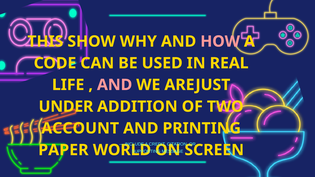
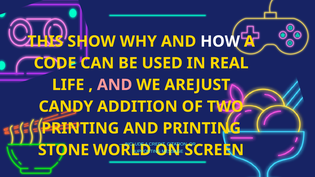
HOW colour: pink -> white
UNDER: UNDER -> CANDY
ACCOUNT at (80, 128): ACCOUNT -> PRINTING
PAPER: PAPER -> STONE
